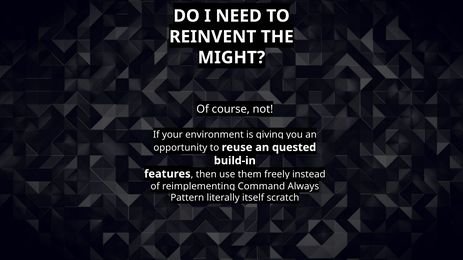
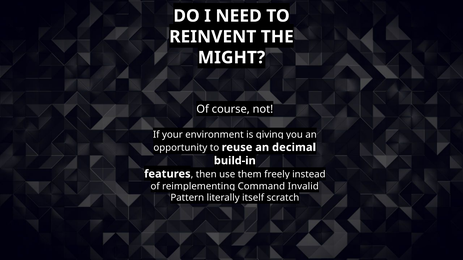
quested: quested -> decimal
Always: Always -> Invalid
